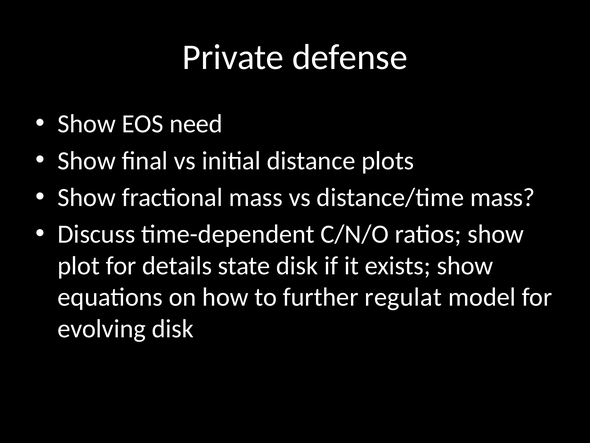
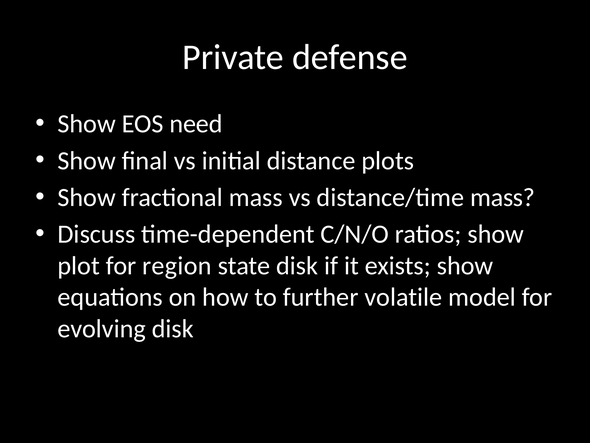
details: details -> region
regulat: regulat -> volatile
